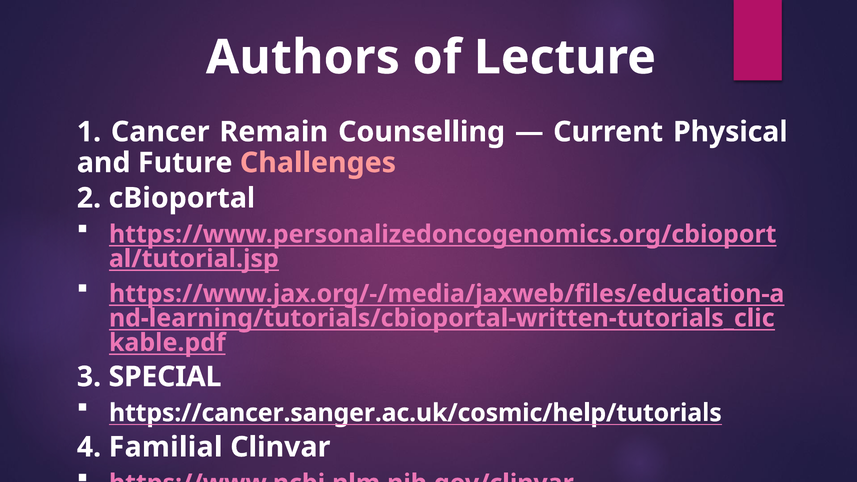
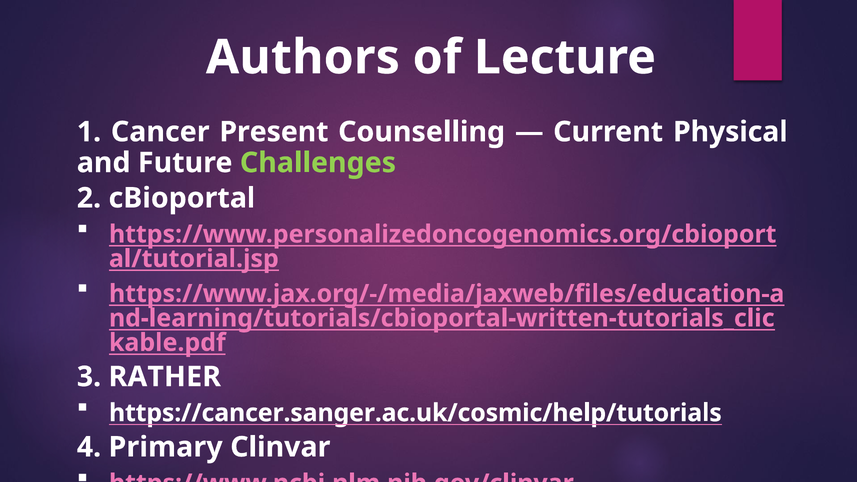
Remain: Remain -> Present
Challenges colour: pink -> light green
SPECIAL: SPECIAL -> RATHER
Familial: Familial -> Primary
